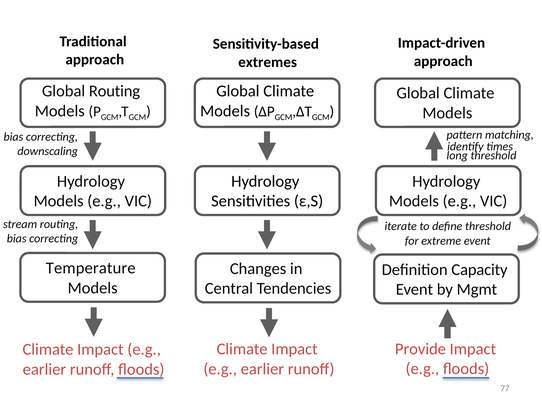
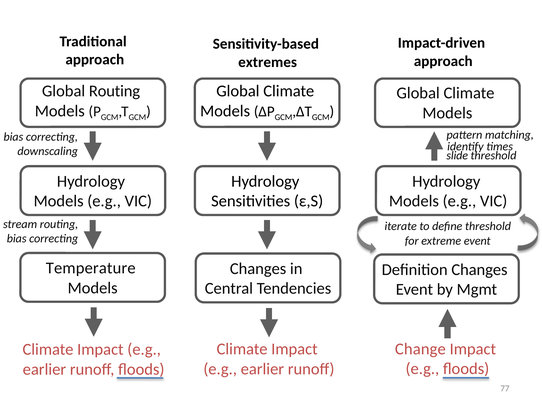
long: long -> slide
Definition Capacity: Capacity -> Changes
Provide: Provide -> Change
